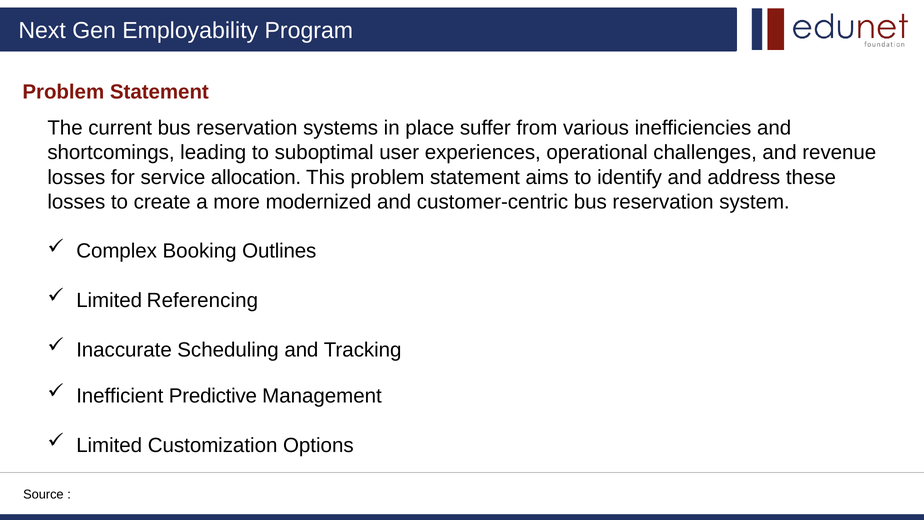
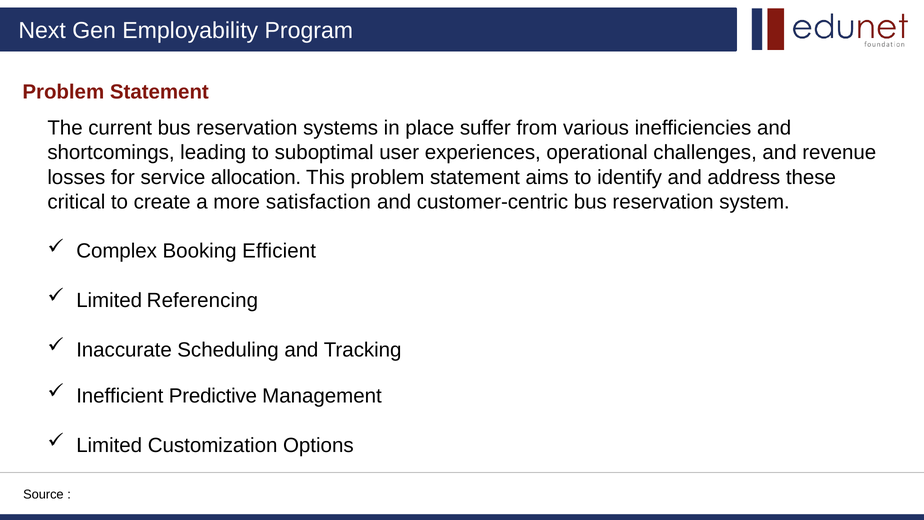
losses at (76, 202): losses -> critical
modernized: modernized -> satisfaction
Outlines: Outlines -> Efficient
